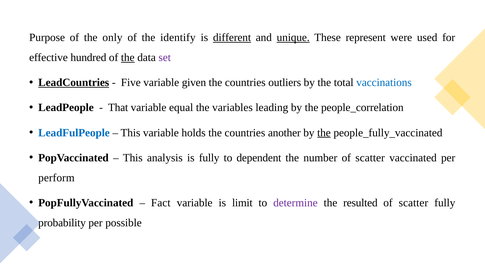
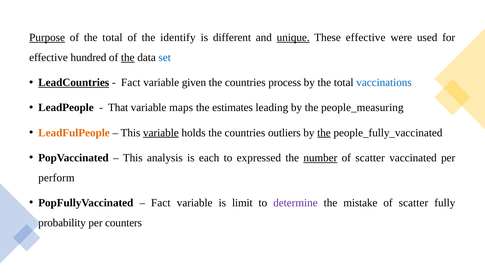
Purpose underline: none -> present
of the only: only -> total
different underline: present -> none
These represent: represent -> effective
set colour: purple -> blue
Five at (131, 83): Five -> Fact
outliers: outliers -> process
equal: equal -> maps
variables: variables -> estimates
people_correlation: people_correlation -> people_measuring
LeadFulPeople colour: blue -> orange
variable at (161, 133) underline: none -> present
another: another -> outliers
is fully: fully -> each
dependent: dependent -> expressed
number underline: none -> present
resulted: resulted -> mistake
possible: possible -> counters
